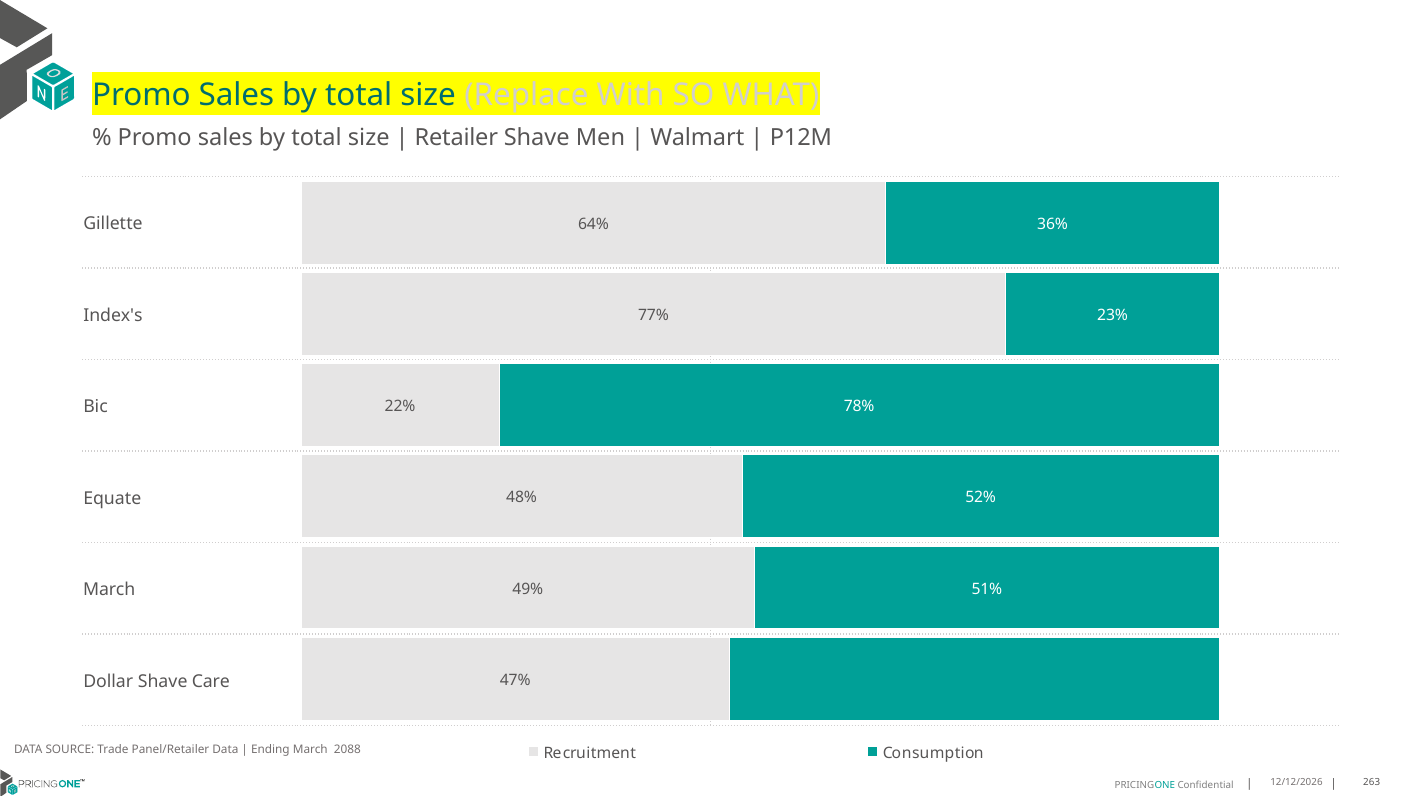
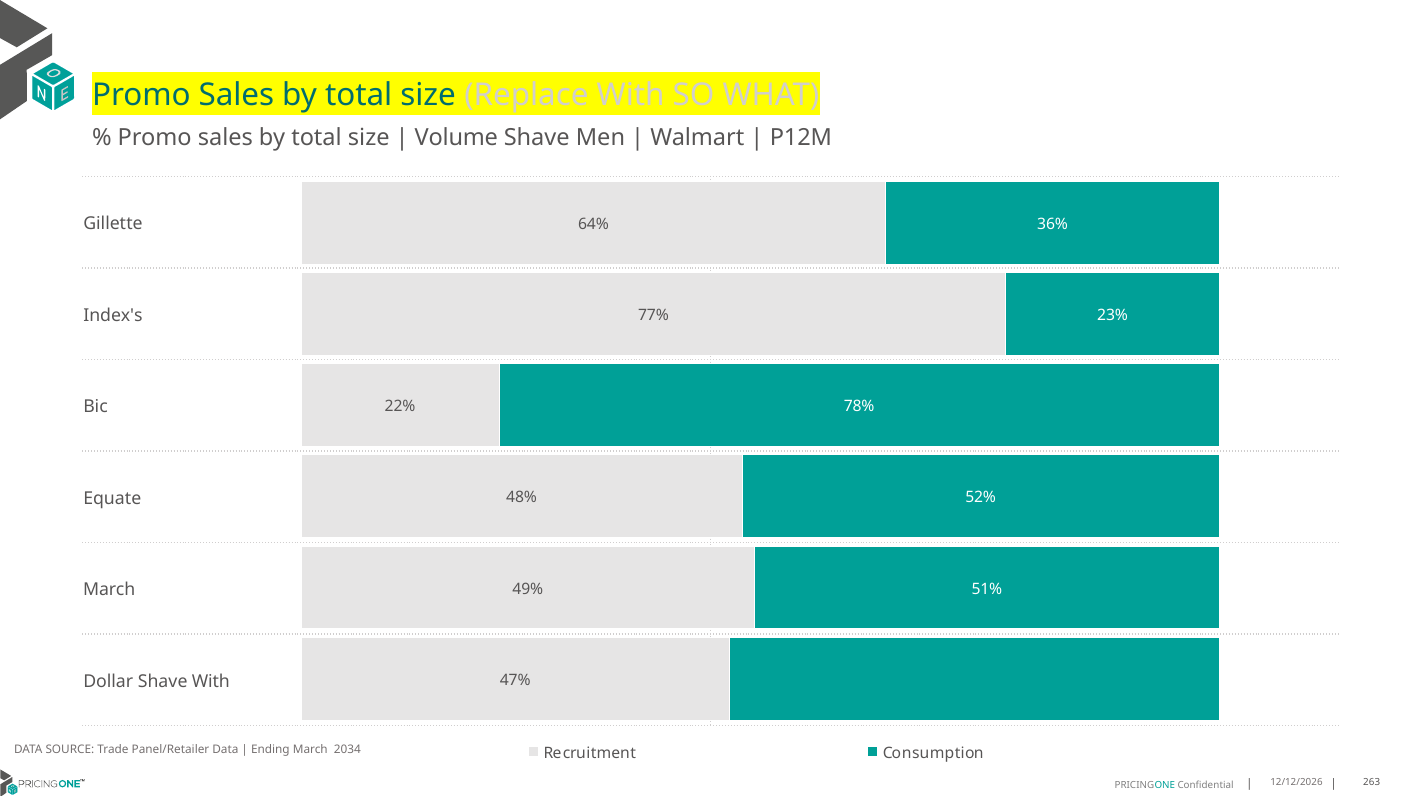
Retailer: Retailer -> Volume
Shave Care: Care -> With
2088: 2088 -> 2034
